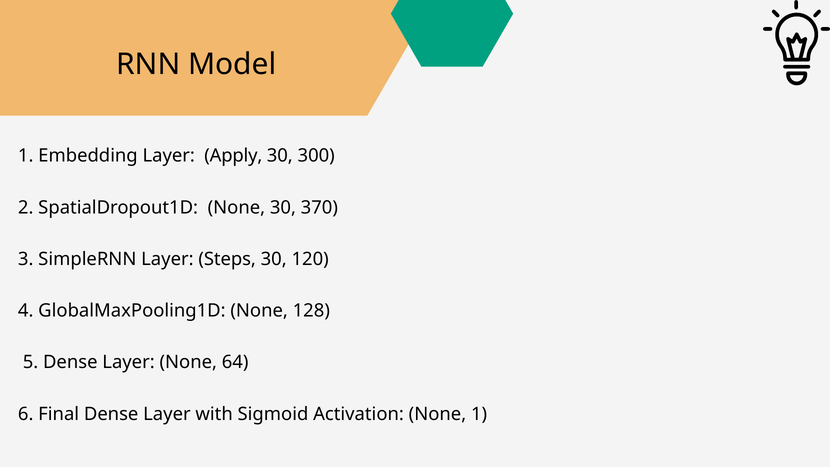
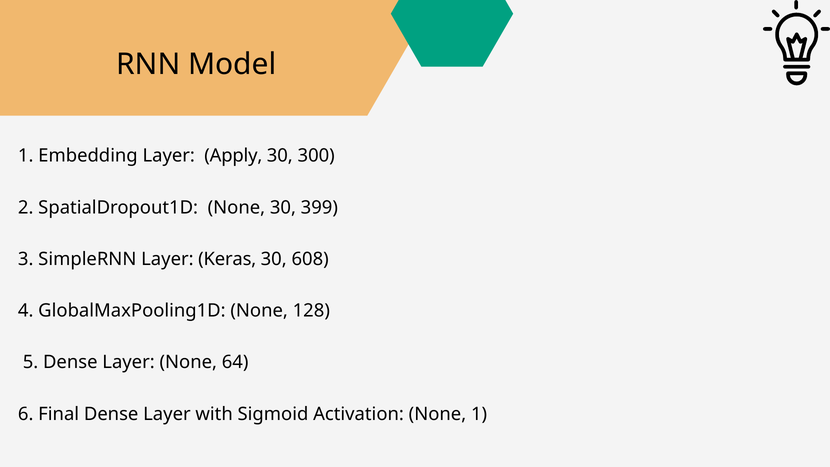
370: 370 -> 399
Steps: Steps -> Keras
120: 120 -> 608
